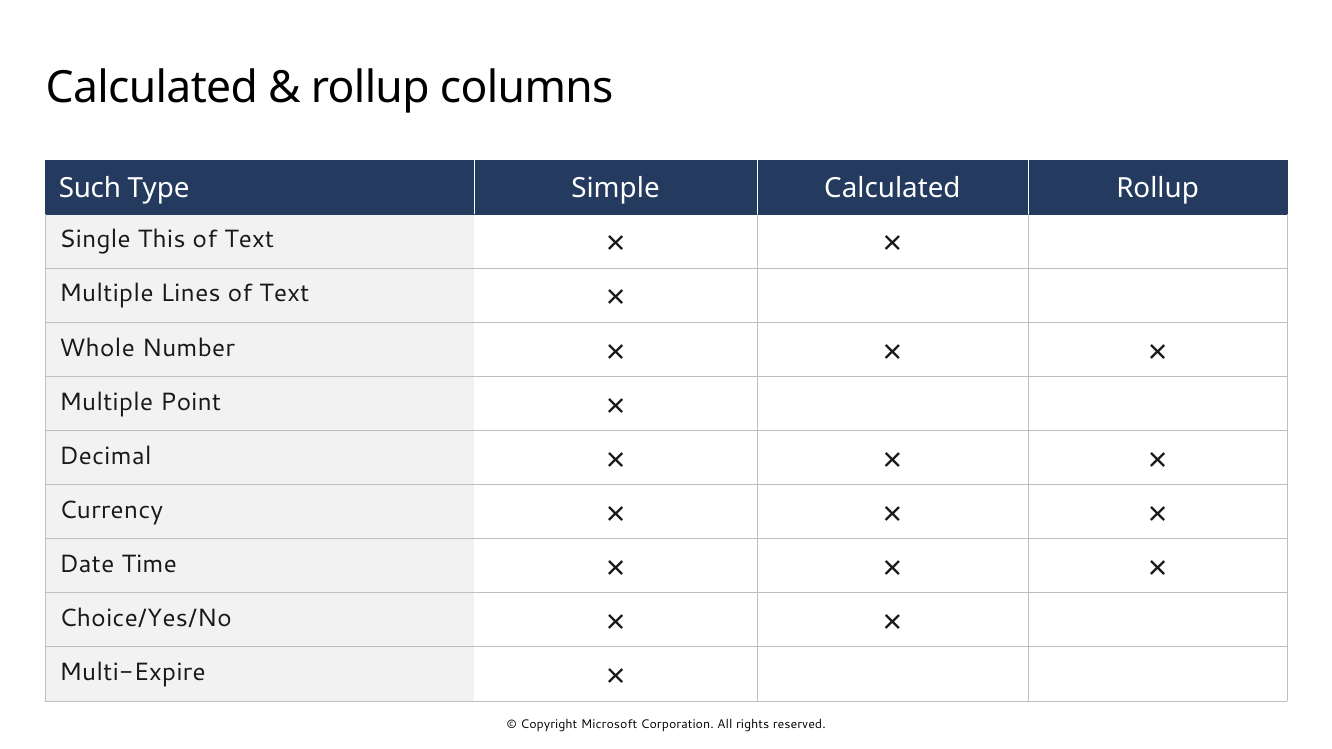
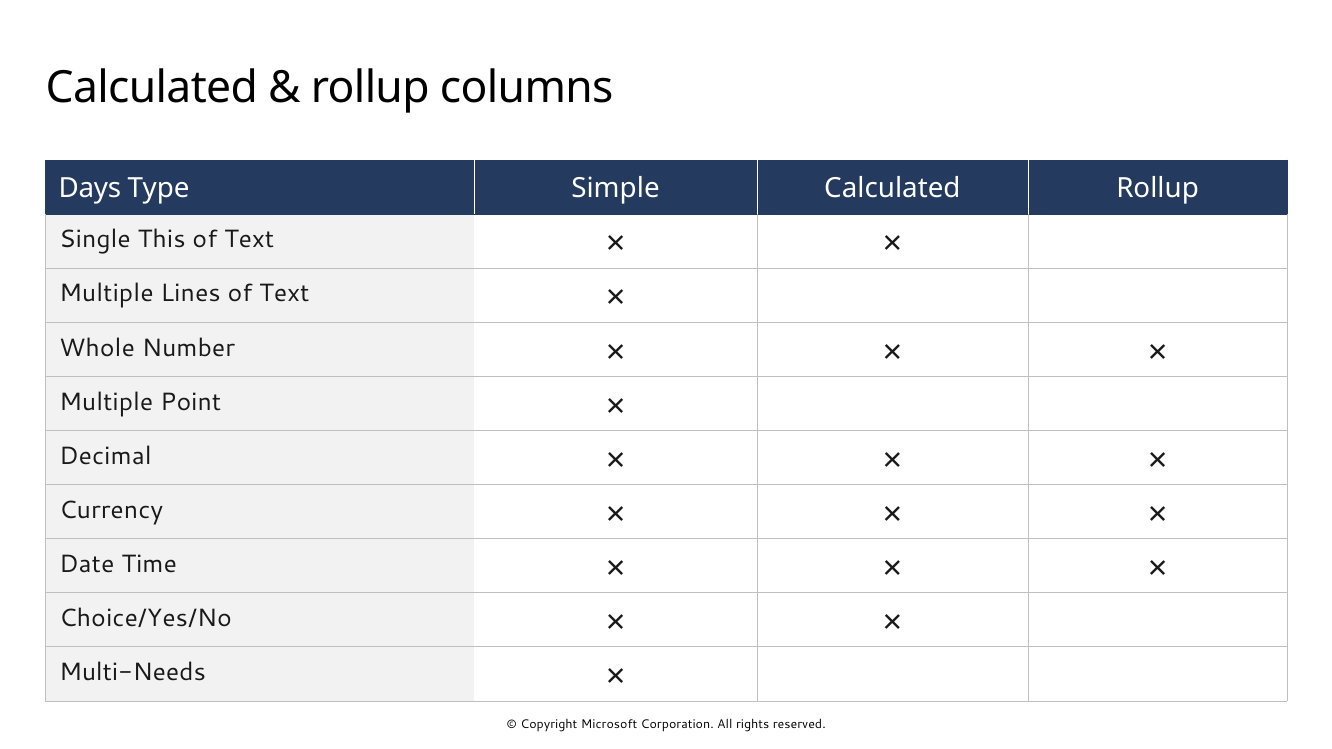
Such: Such -> Days
Multi-Expire: Multi-Expire -> Multi-Needs
